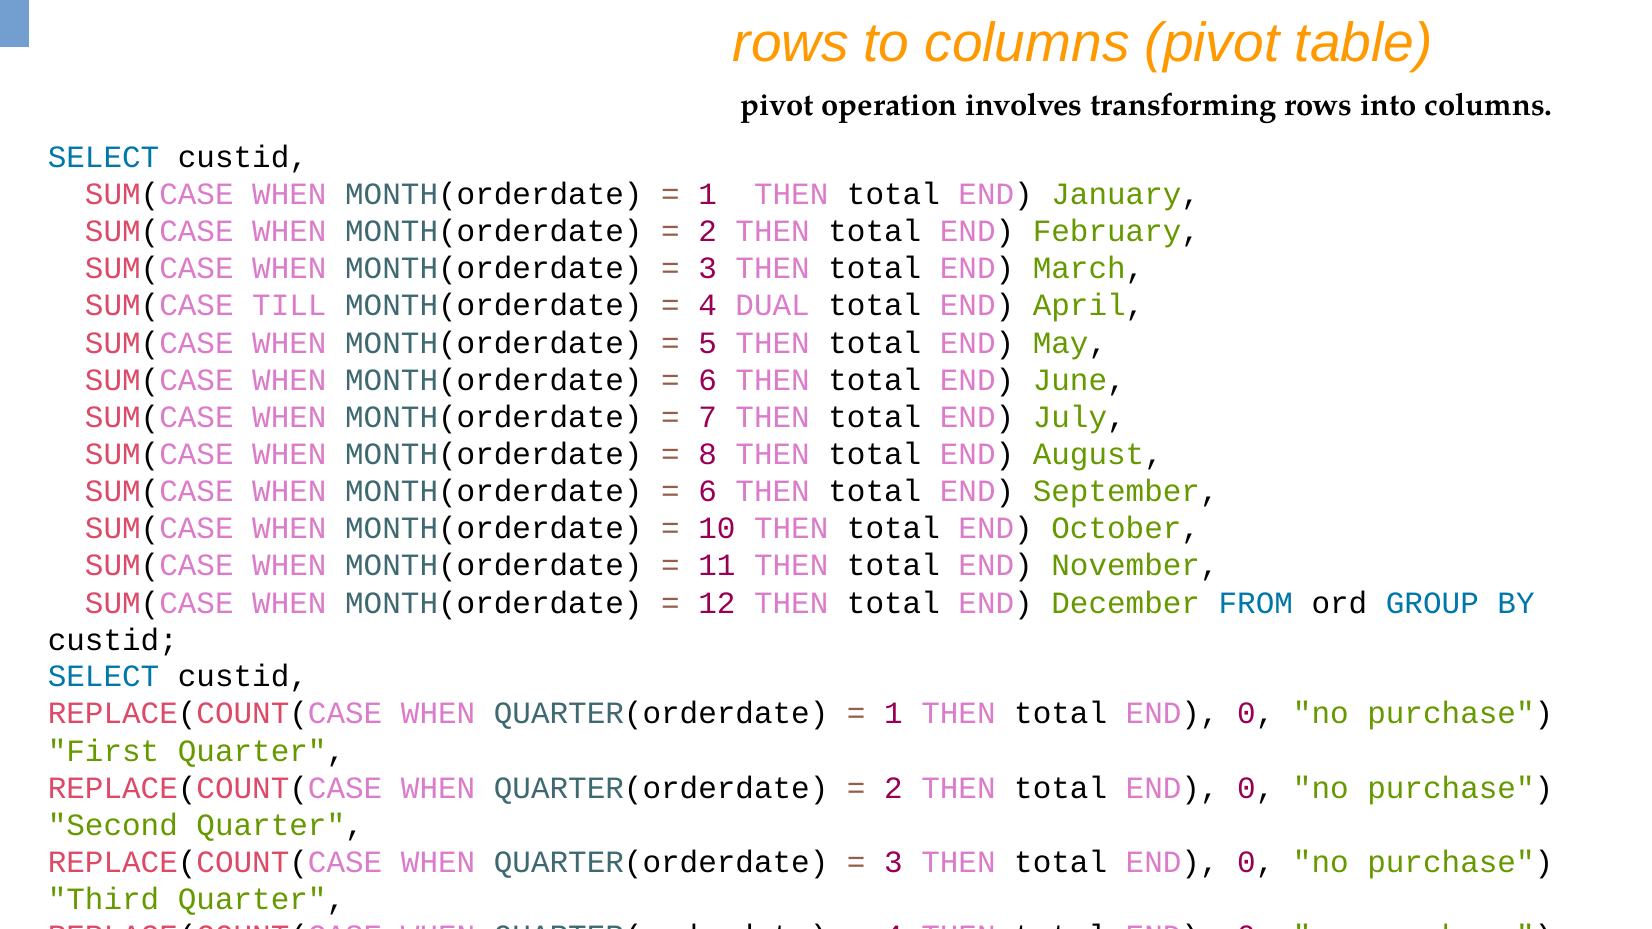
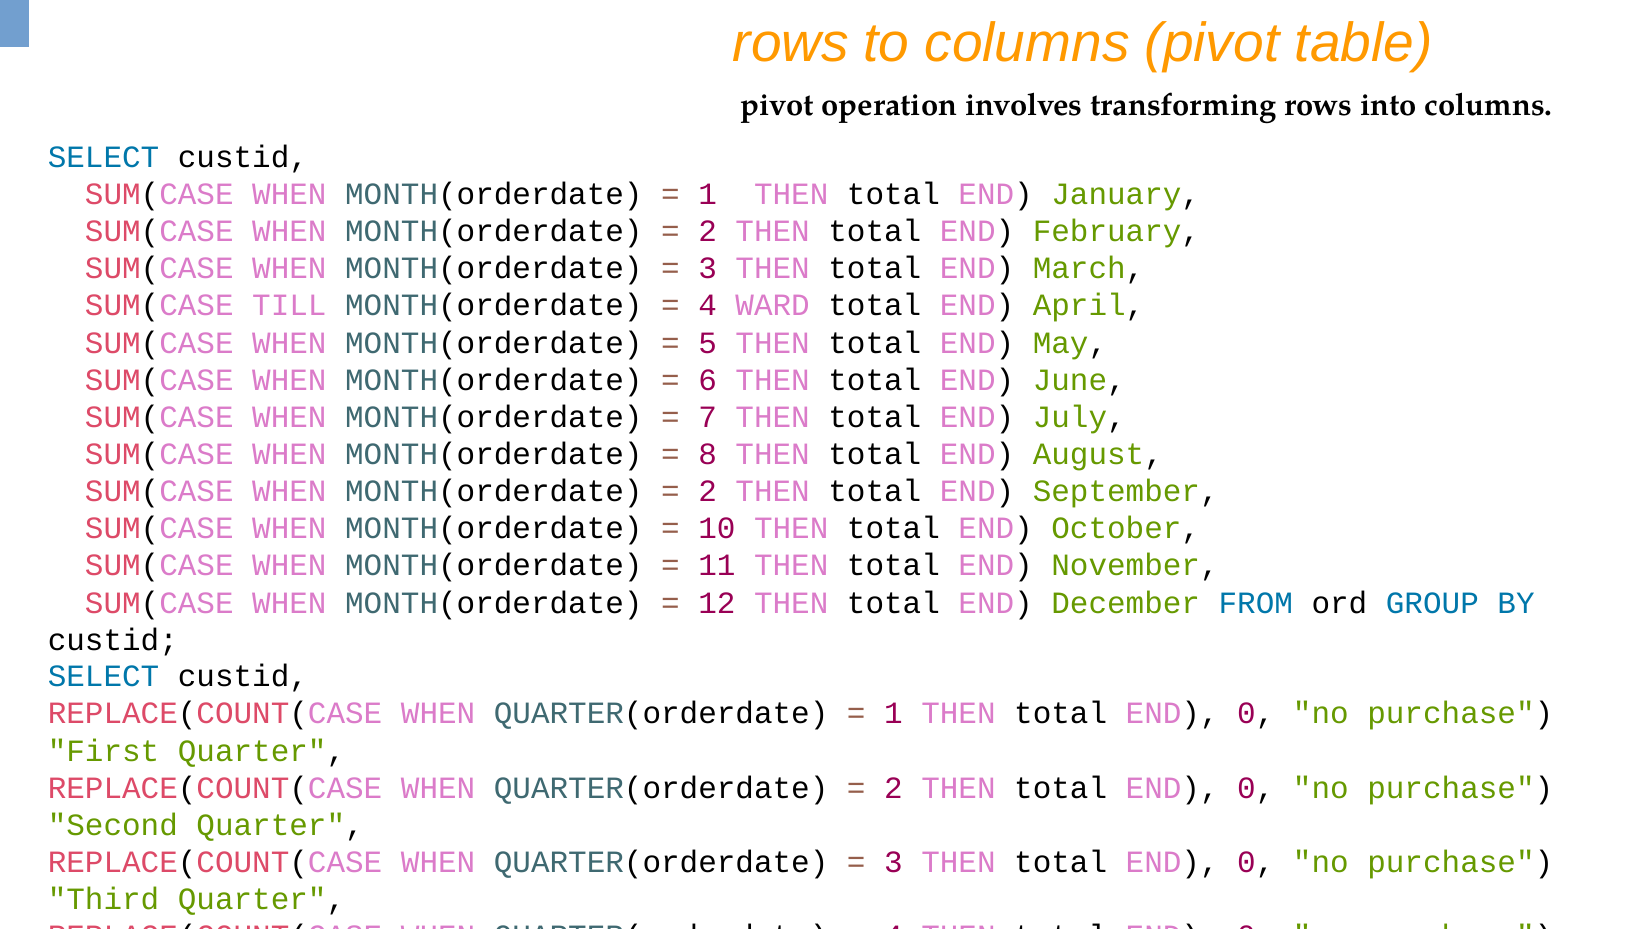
DUAL: DUAL -> WARD
6 at (708, 492): 6 -> 2
